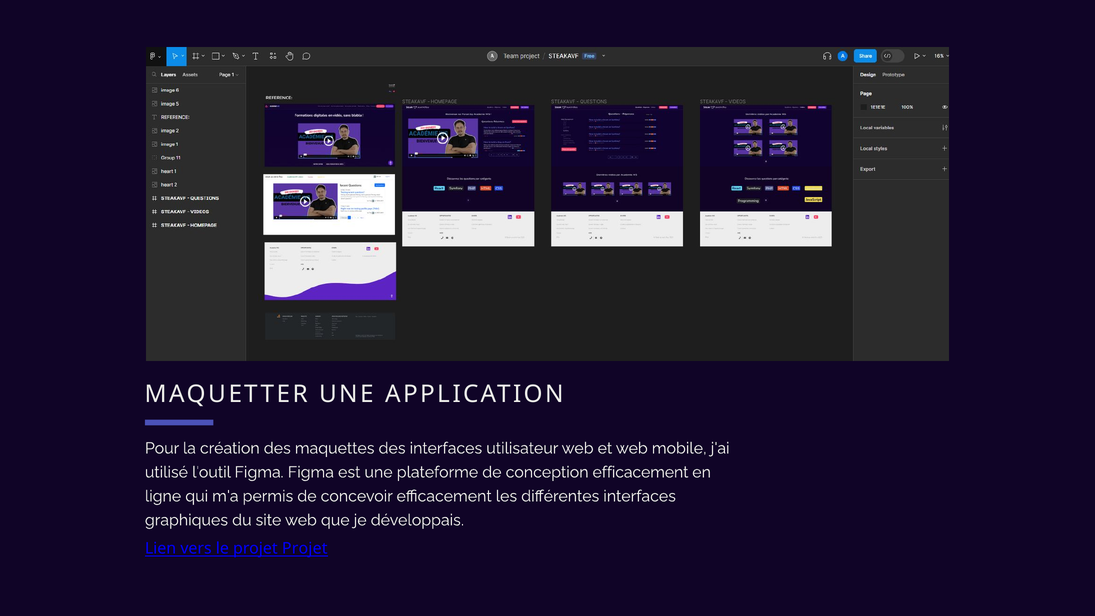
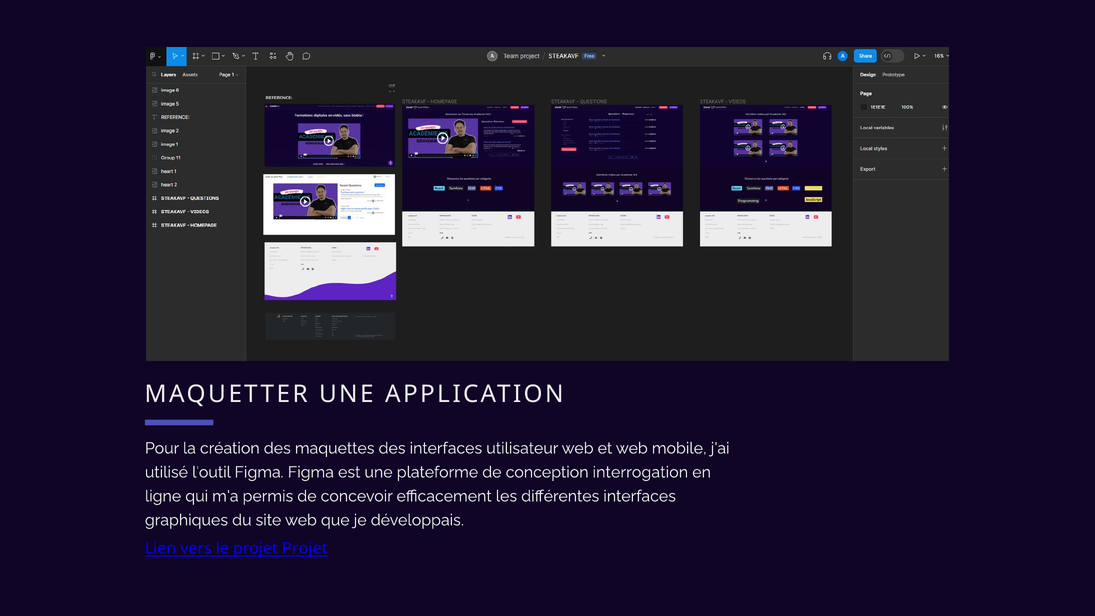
conception efficacement: efficacement -> interrogation
